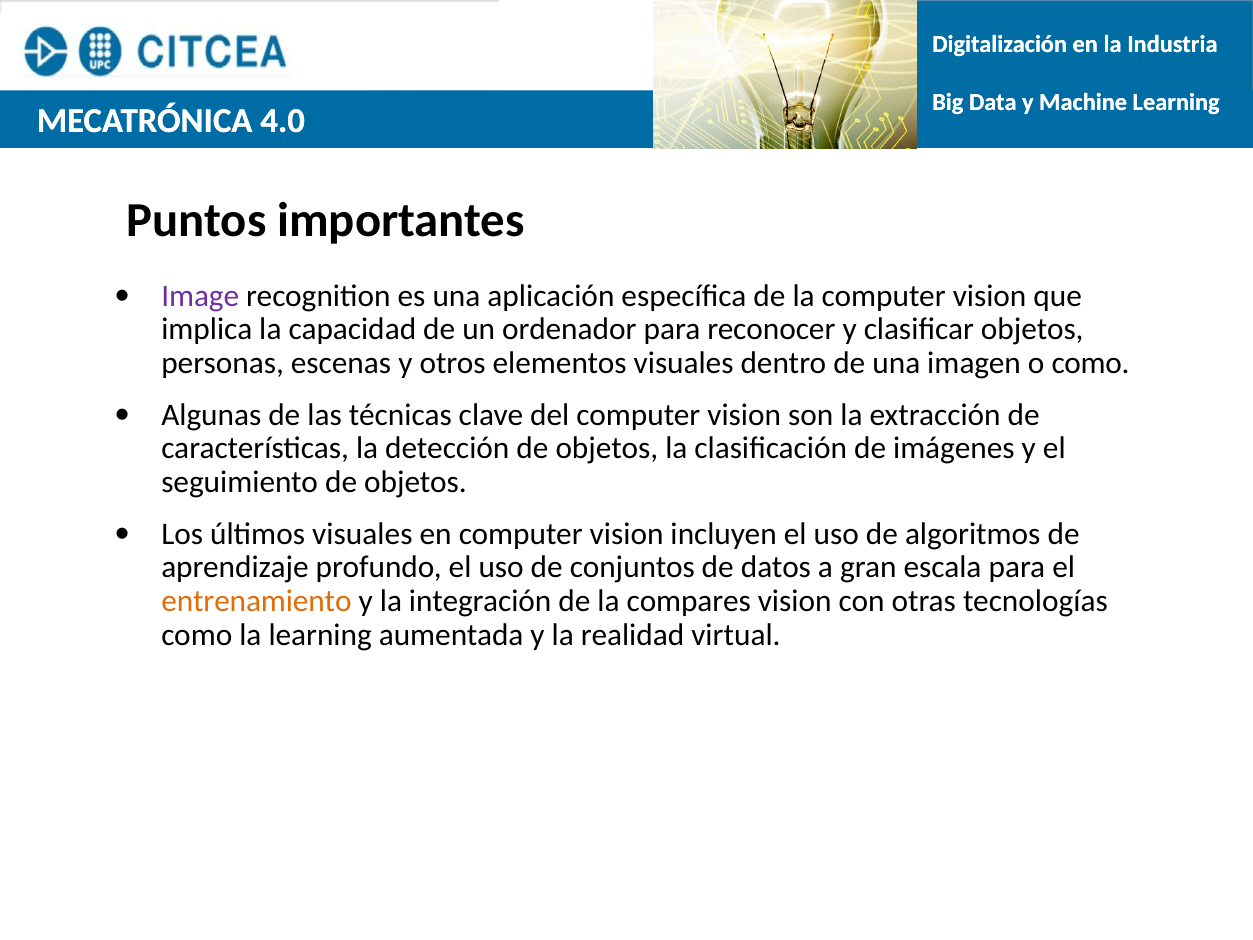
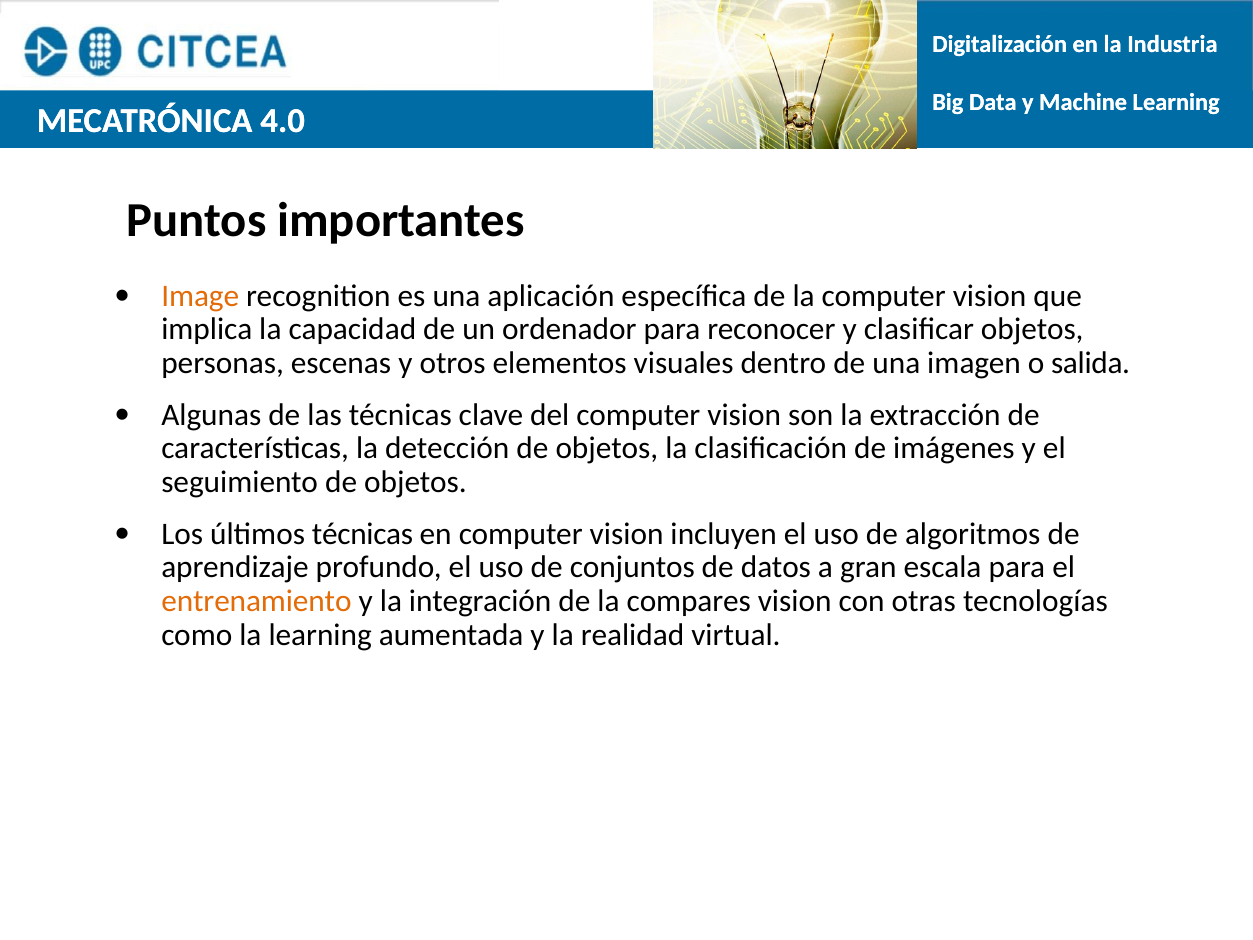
Image colour: purple -> orange
o como: como -> salida
últimos visuales: visuales -> técnicas
